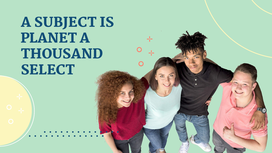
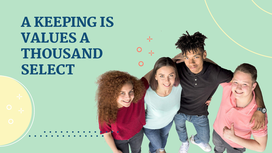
SUBJECT: SUBJECT -> KEEPING
PLANET: PLANET -> VALUES
